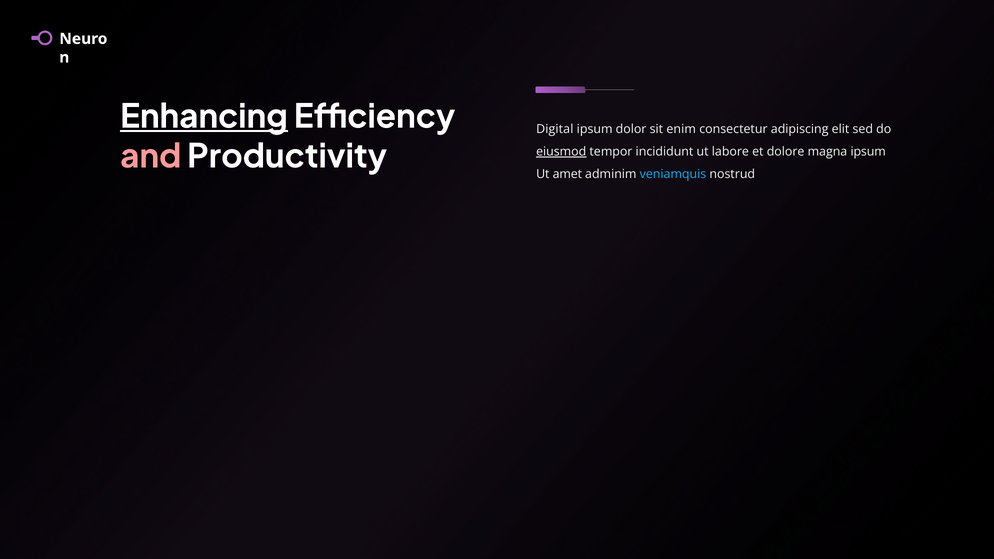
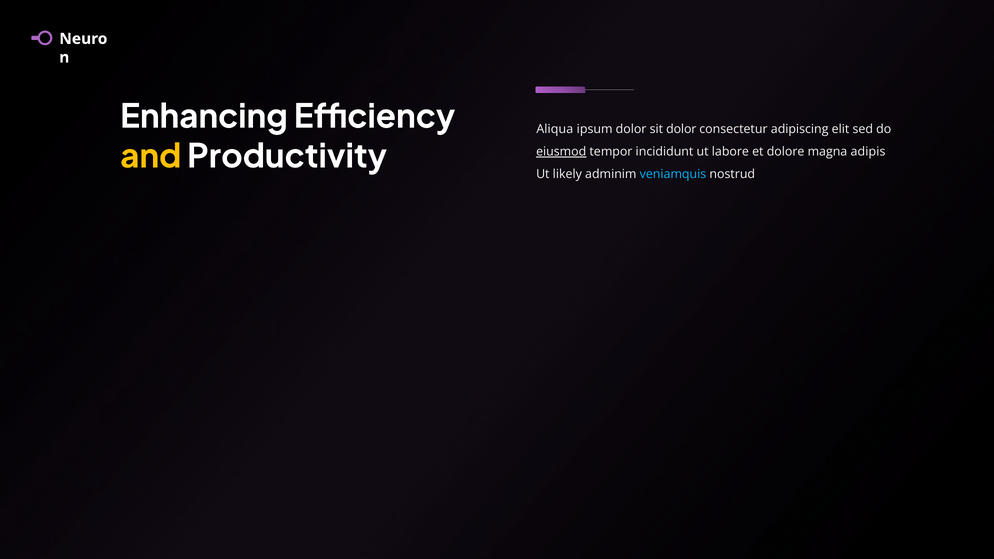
Enhancing underline: present -> none
Digital: Digital -> Aliqua
sit enim: enim -> dolor
and colour: pink -> yellow
magna ipsum: ipsum -> adipis
amet: amet -> likely
